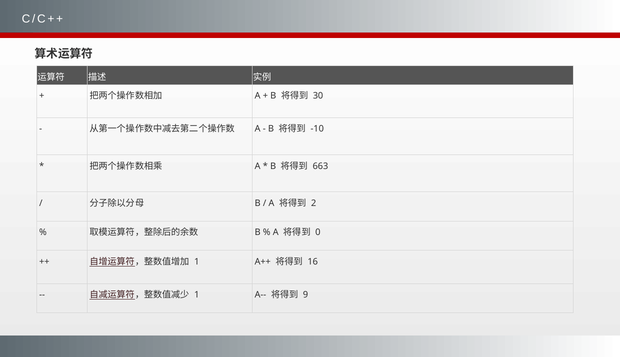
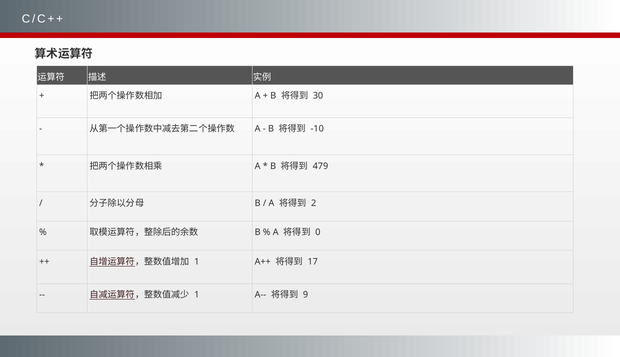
663: 663 -> 479
16: 16 -> 17
